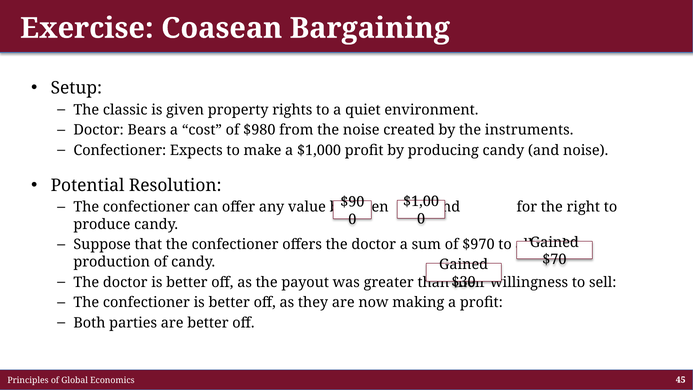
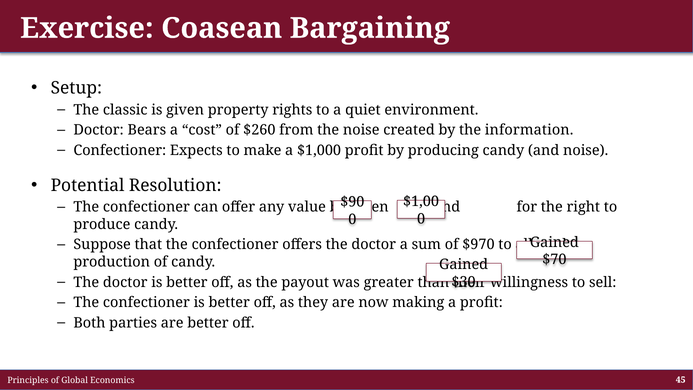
$980: $980 -> $260
instruments: instruments -> information
